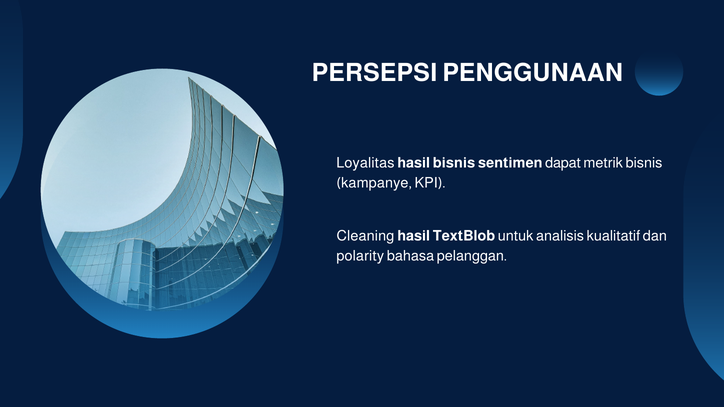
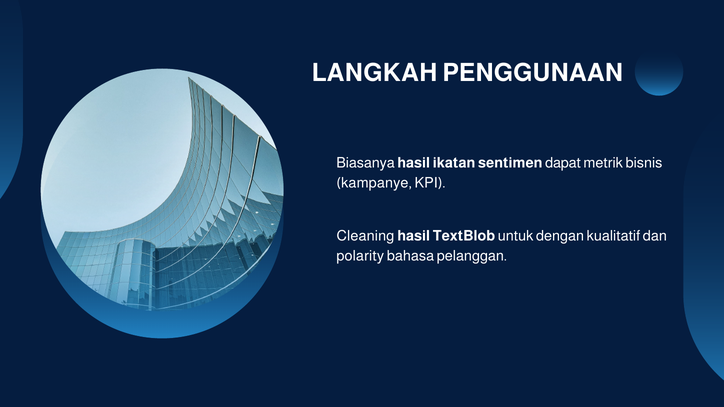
PERSEPSI: PERSEPSI -> LANGKAH
Loyalitas: Loyalitas -> Biasanya
hasil bisnis: bisnis -> ikatan
analisis: analisis -> dengan
